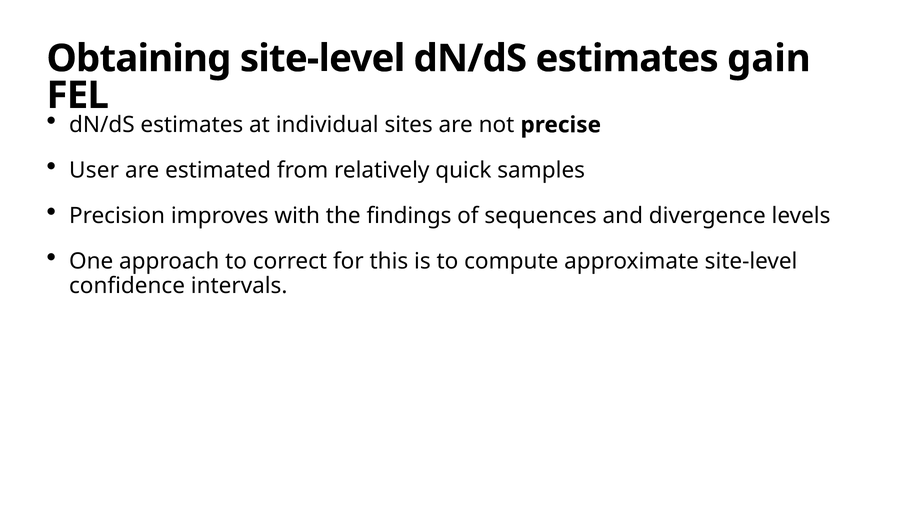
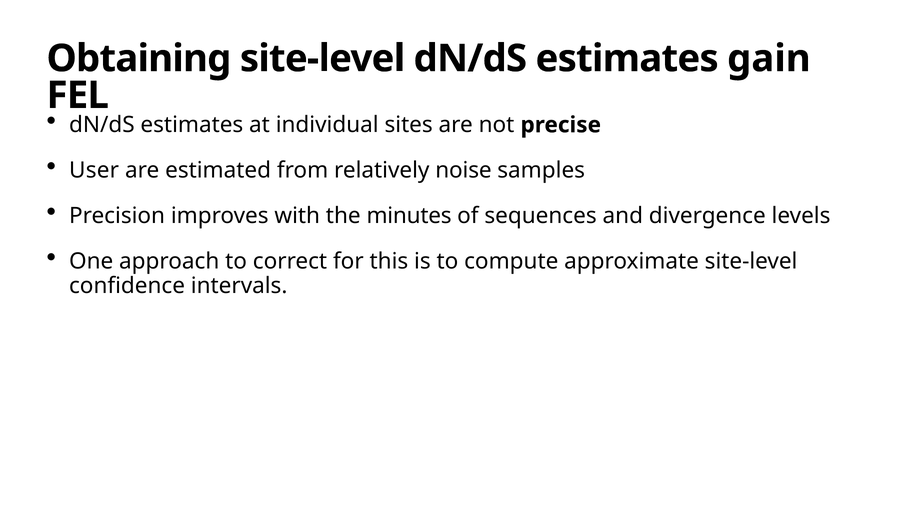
quick: quick -> noise
findings: findings -> minutes
